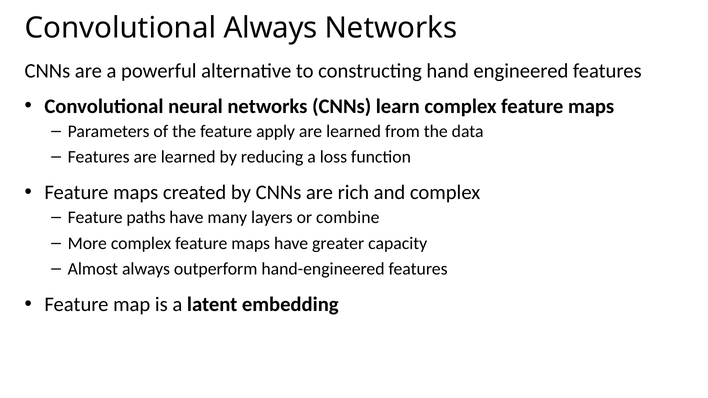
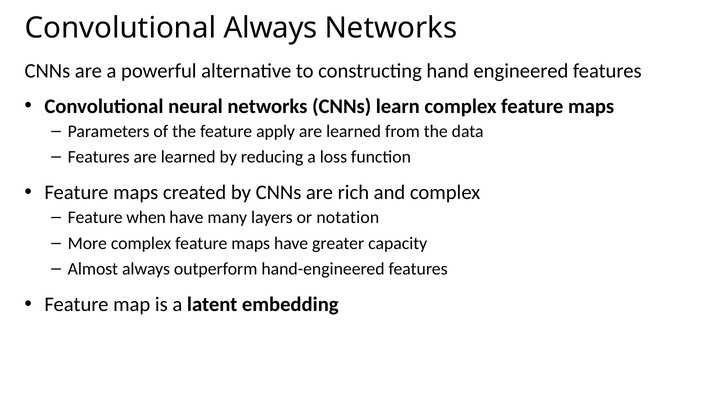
paths: paths -> when
combine: combine -> notation
